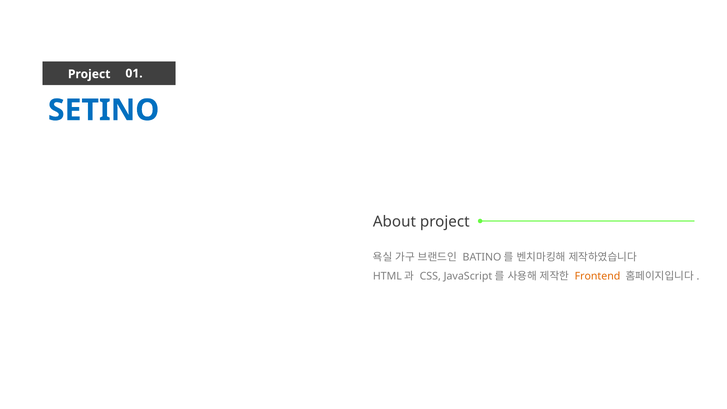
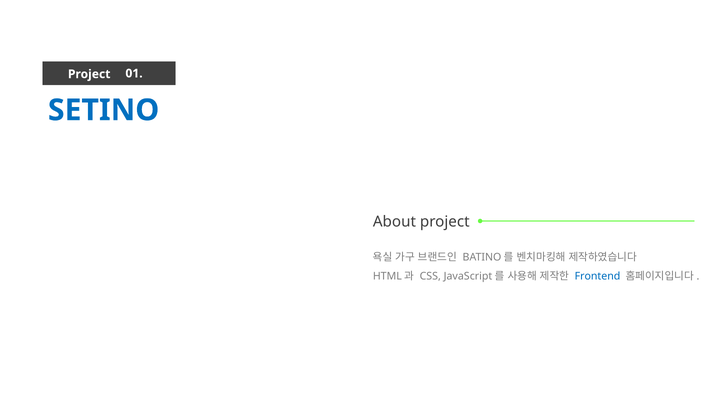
Frontend colour: orange -> blue
